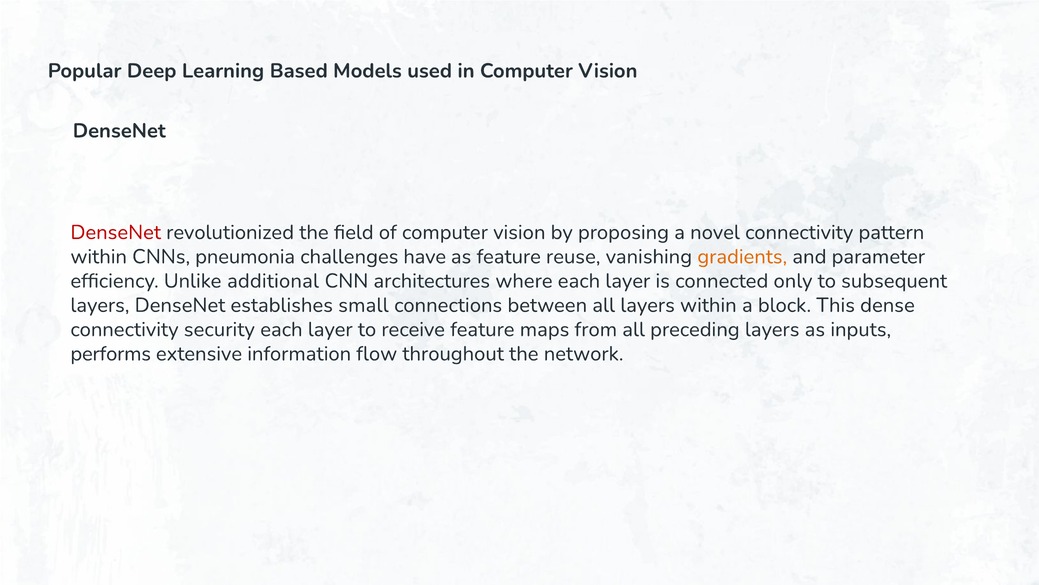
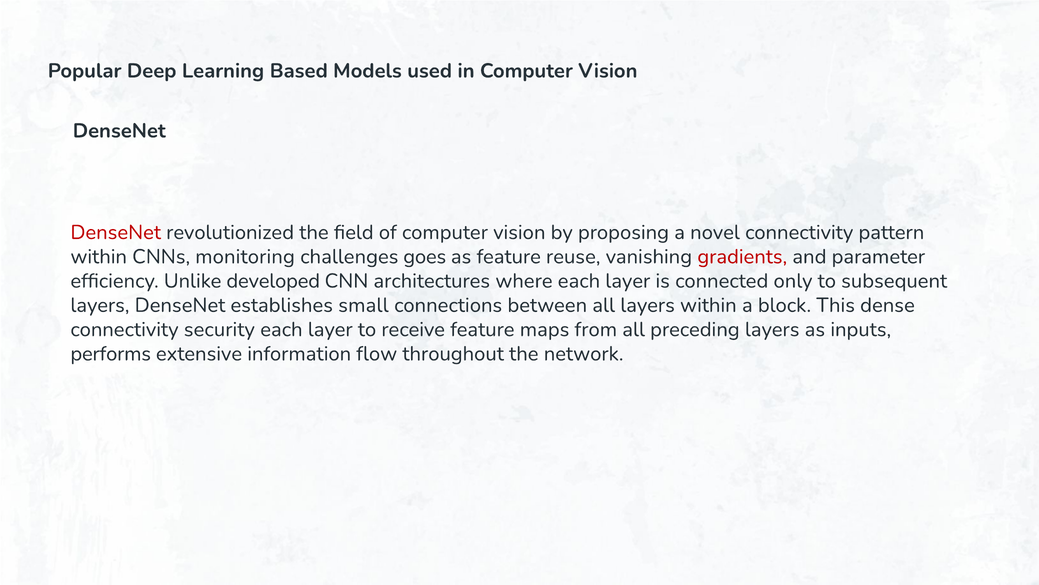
pneumonia: pneumonia -> monitoring
have: have -> goes
gradients colour: orange -> red
additional: additional -> developed
